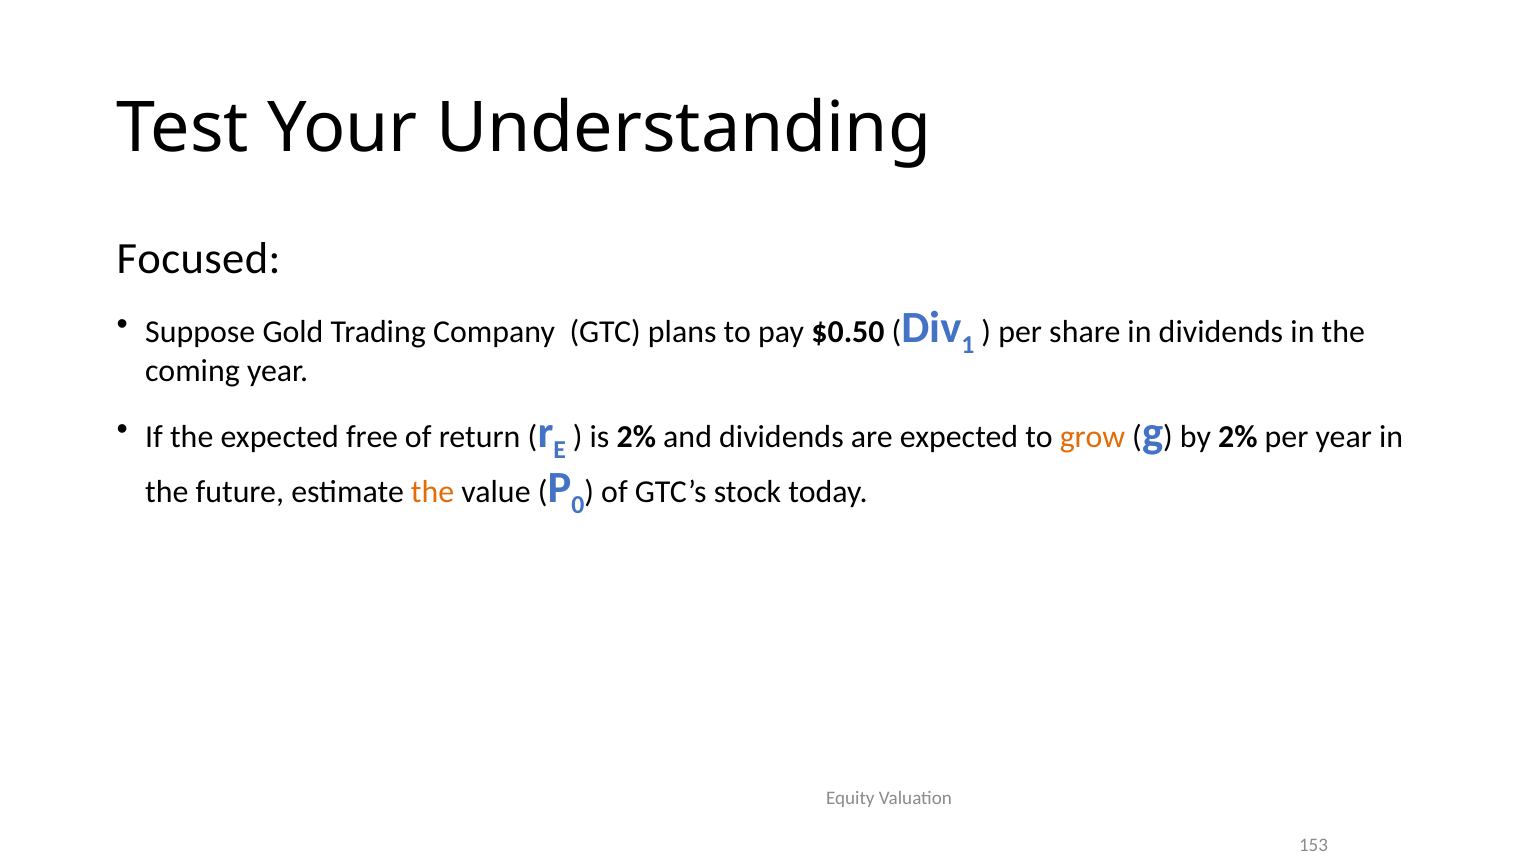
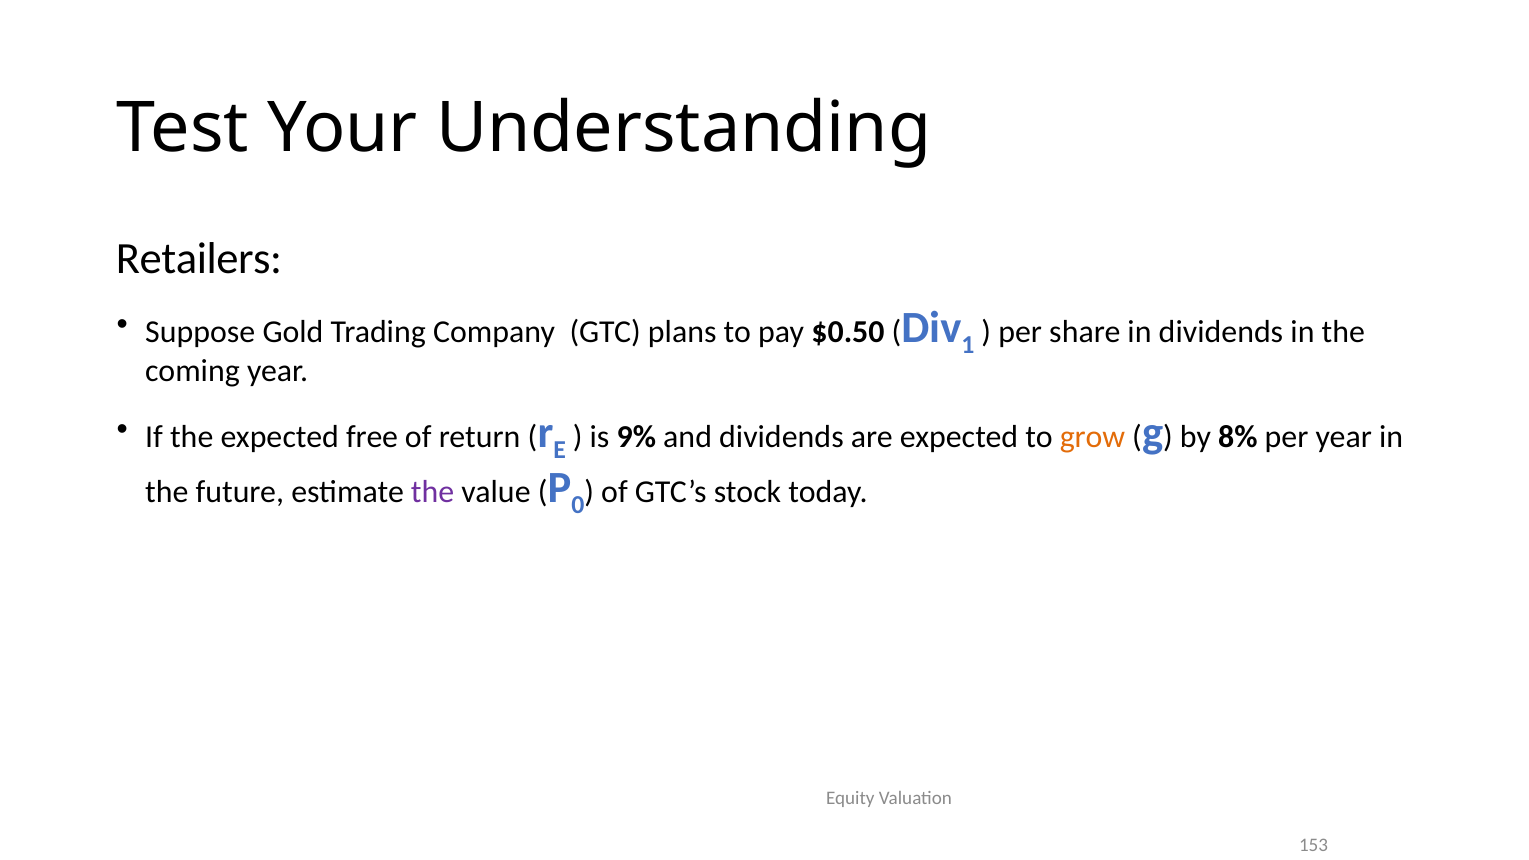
Focused: Focused -> Retailers
is 2%: 2% -> 9%
by 2%: 2% -> 8%
the at (433, 492) colour: orange -> purple
